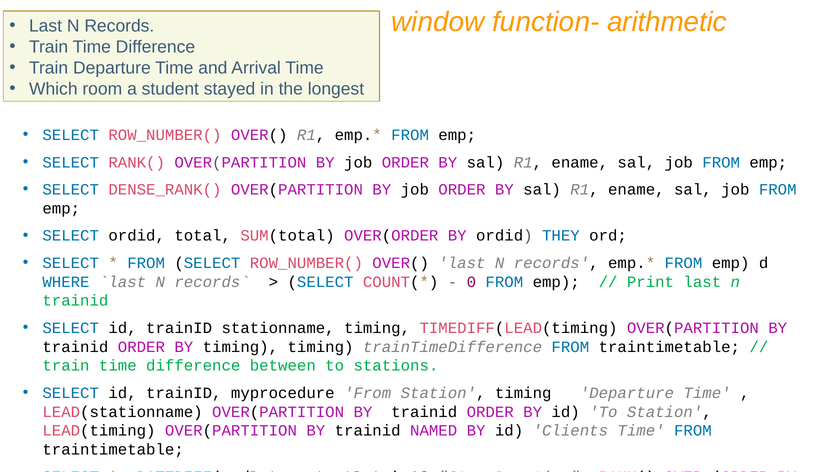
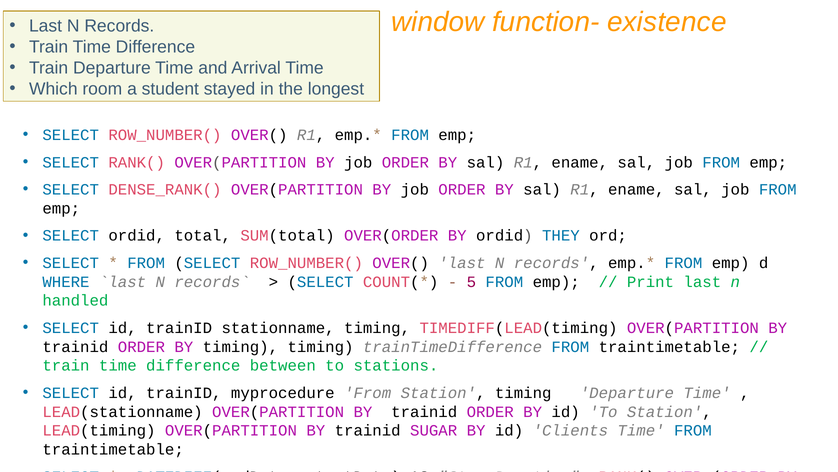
arithmetic: arithmetic -> existence
0: 0 -> 5
trainid at (75, 300): trainid -> handled
NAMED: NAMED -> SUGAR
